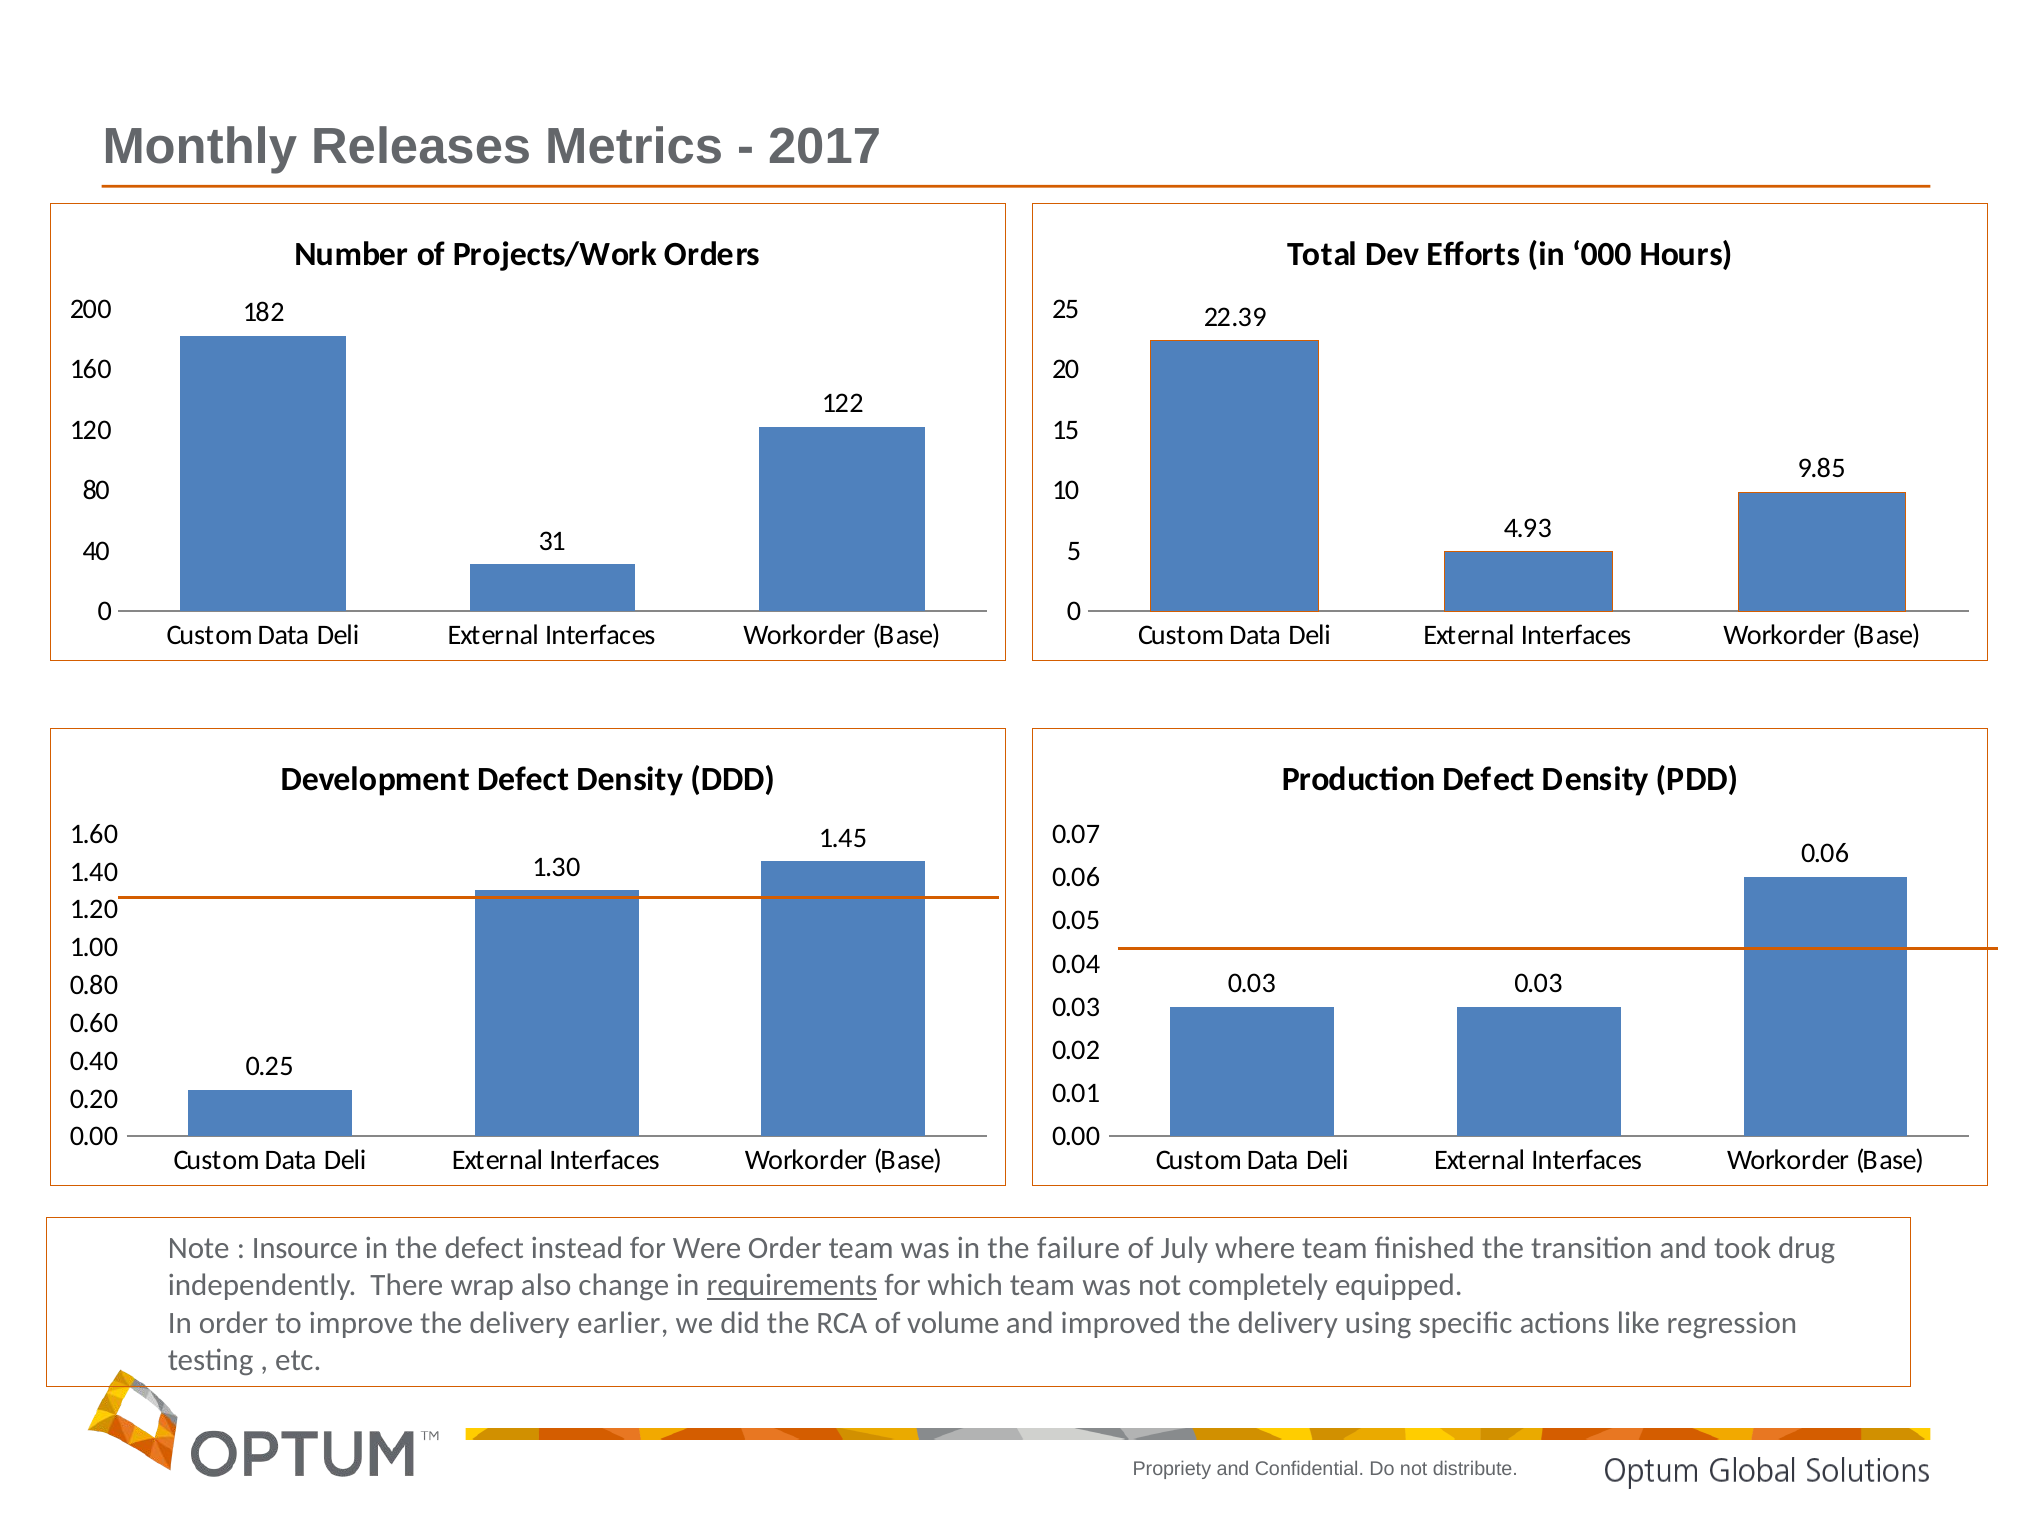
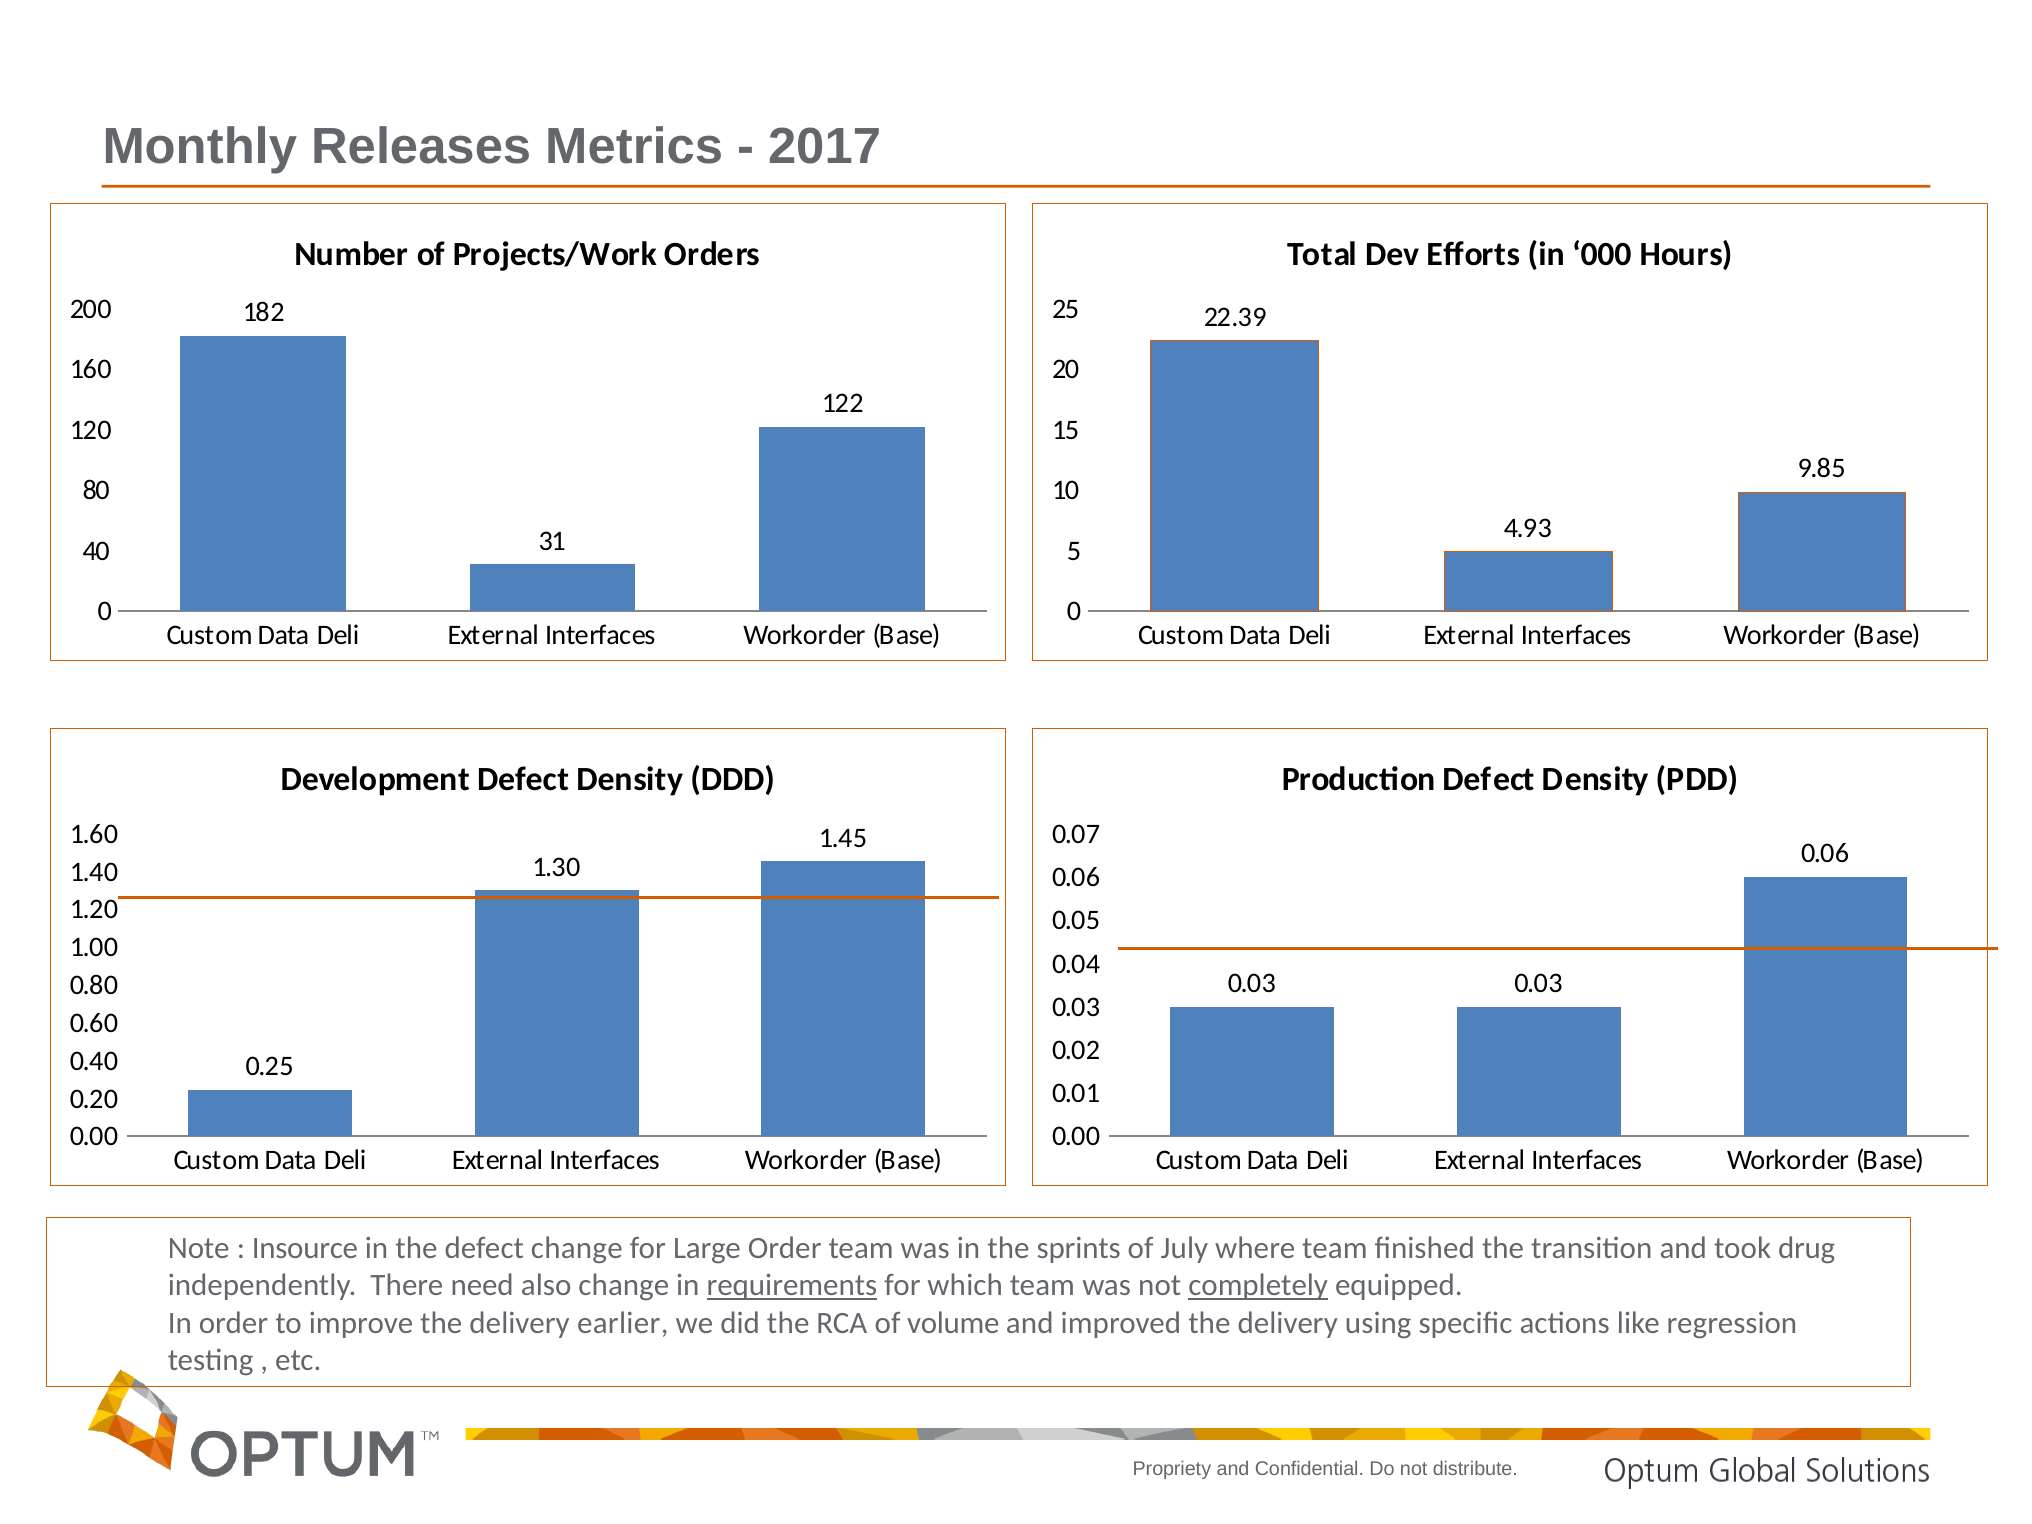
defect instead: instead -> change
Were: Were -> Large
failure: failure -> sprints
wrap: wrap -> need
completely underline: none -> present
